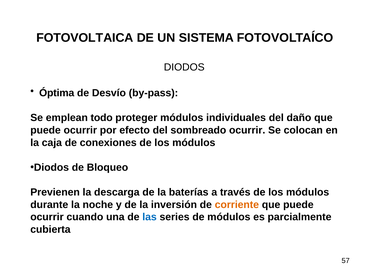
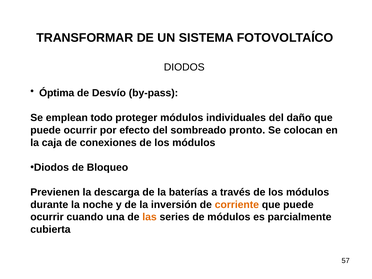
FOTOVOLTAICA: FOTOVOLTAICA -> TRANSFORMAR
sombreado ocurrir: ocurrir -> pronto
las colour: blue -> orange
